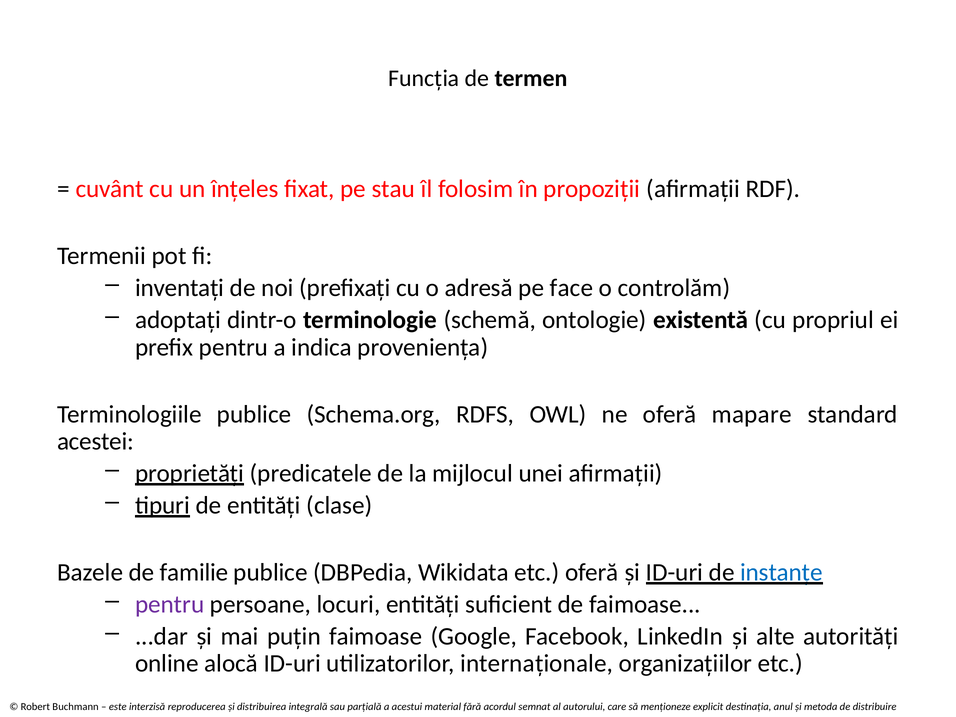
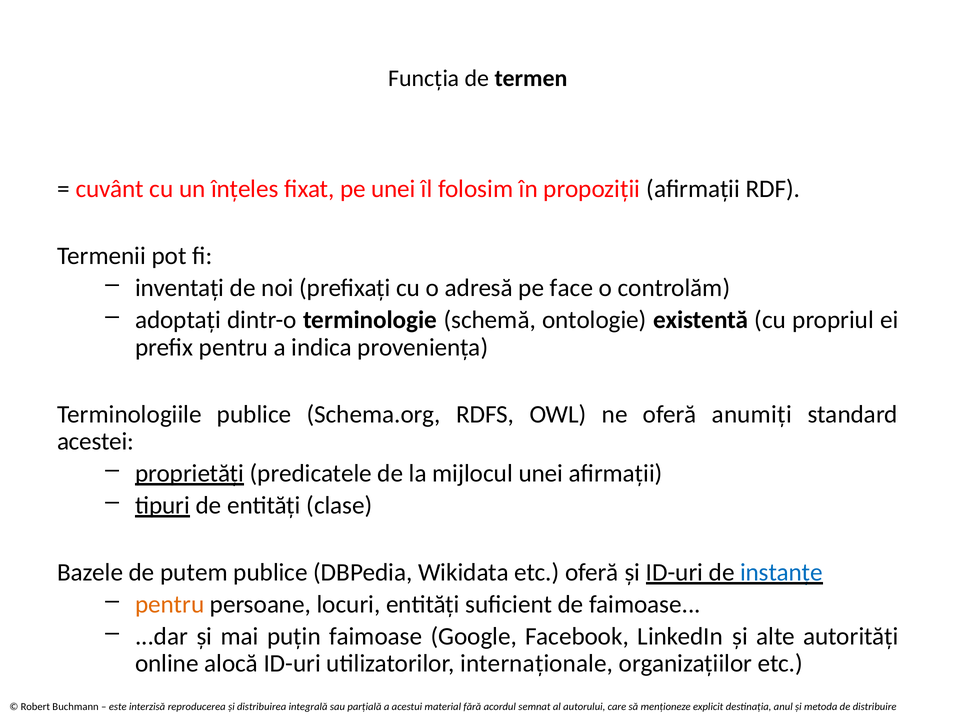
pe stau: stau -> unei
mapare: mapare -> anumiți
familie: familie -> putem
pentru at (170, 604) colour: purple -> orange
